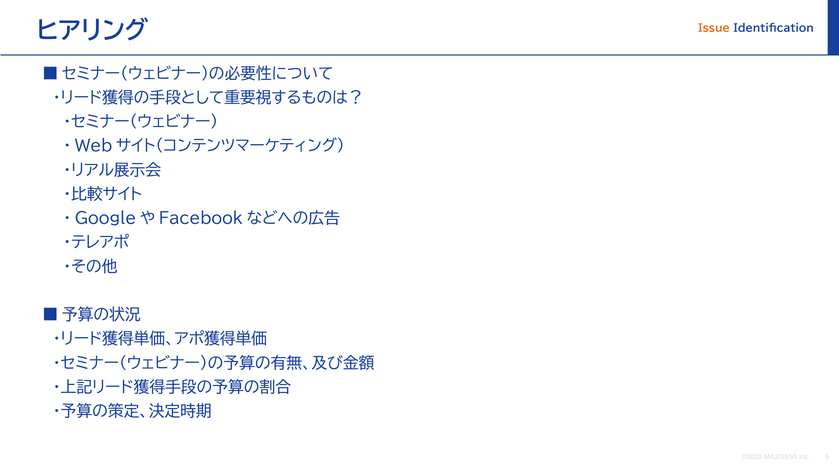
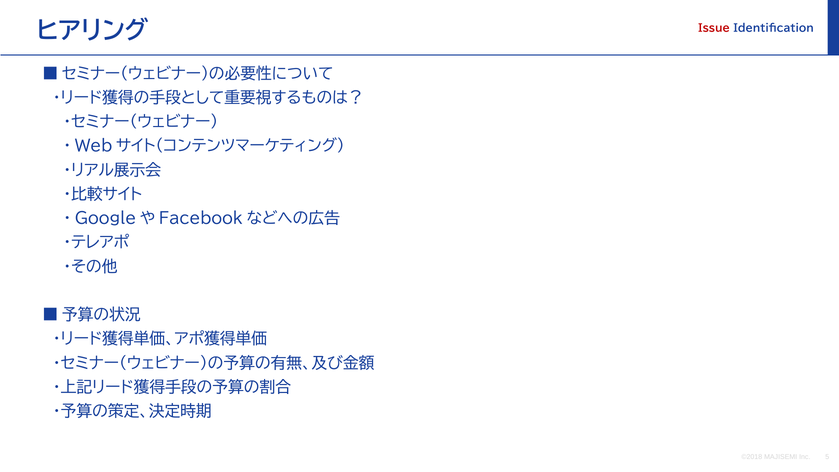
Issue colour: orange -> red
